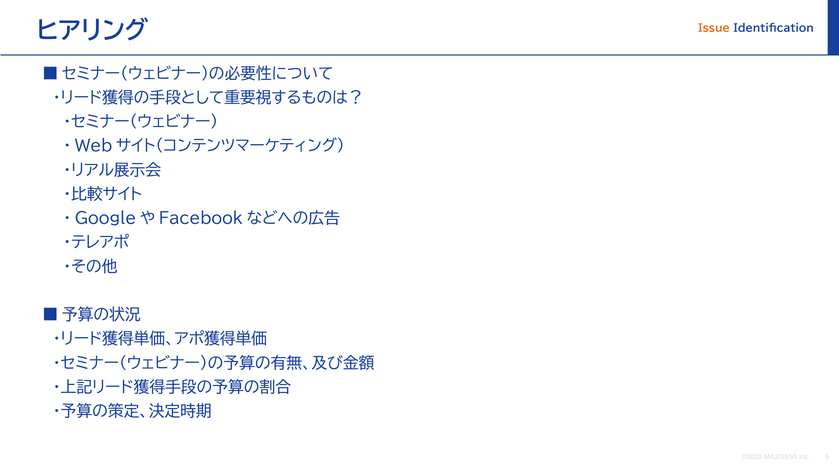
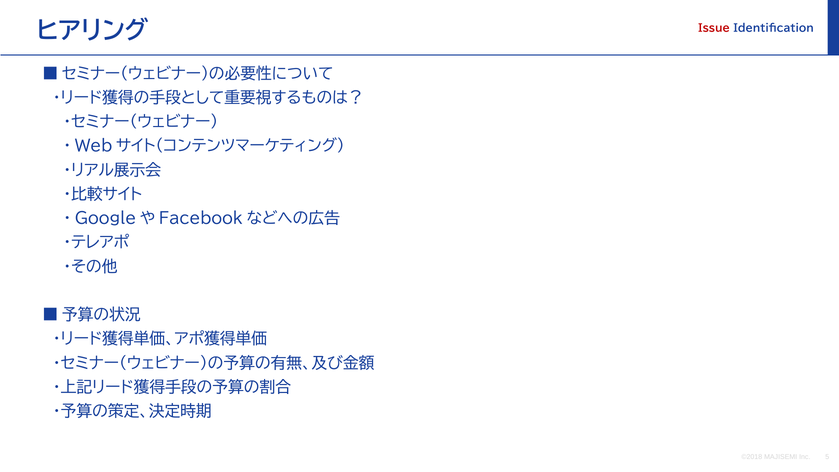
Issue colour: orange -> red
